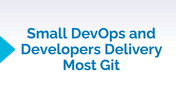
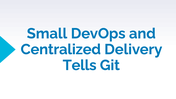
Developers: Developers -> Centralized
Most: Most -> Tells
